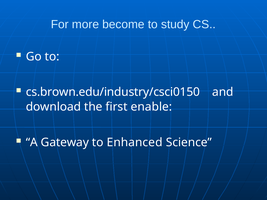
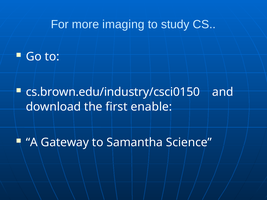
become: become -> imaging
Enhanced: Enhanced -> Samantha
